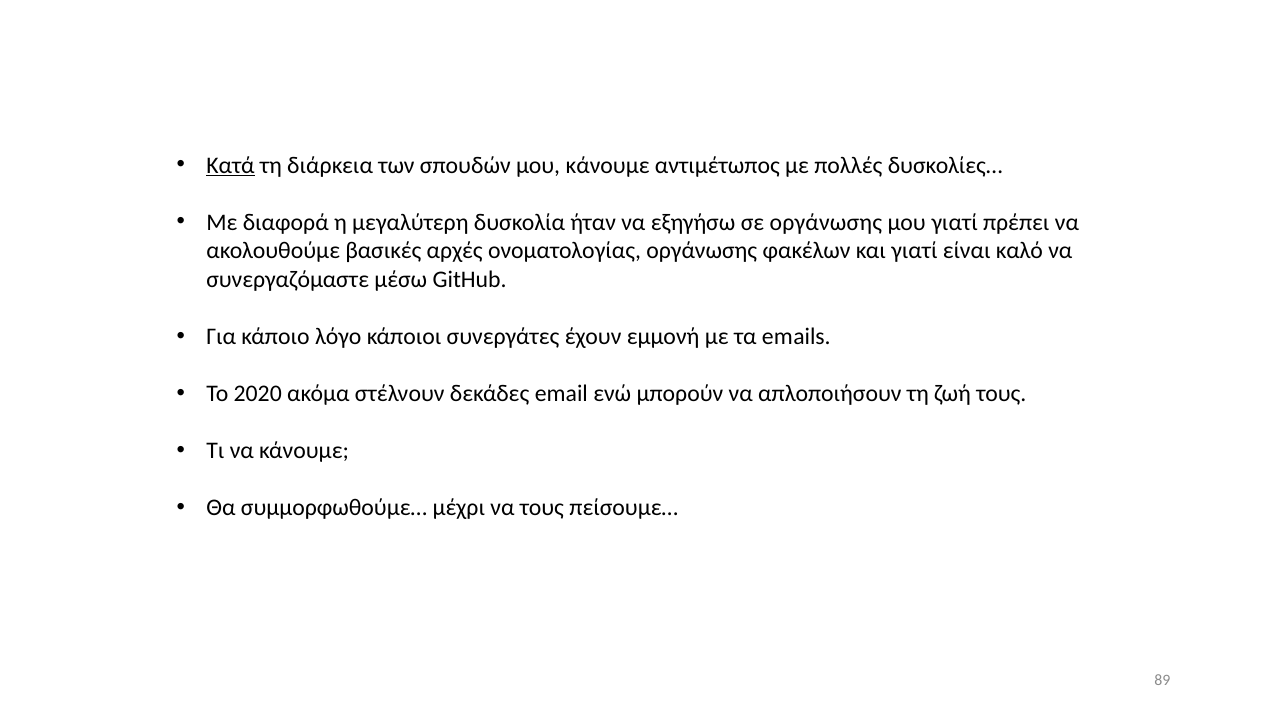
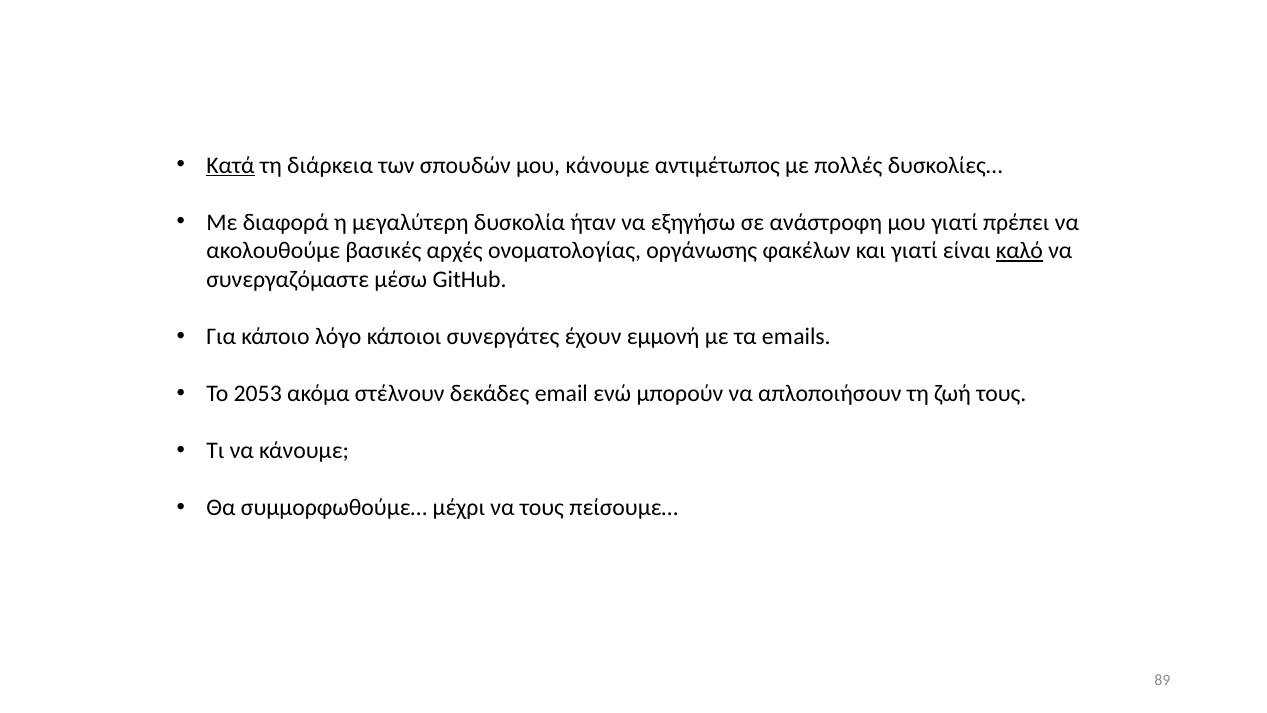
σε οργάνωσης: οργάνωσης -> ανάστροφη
καλό underline: none -> present
2020: 2020 -> 2053
